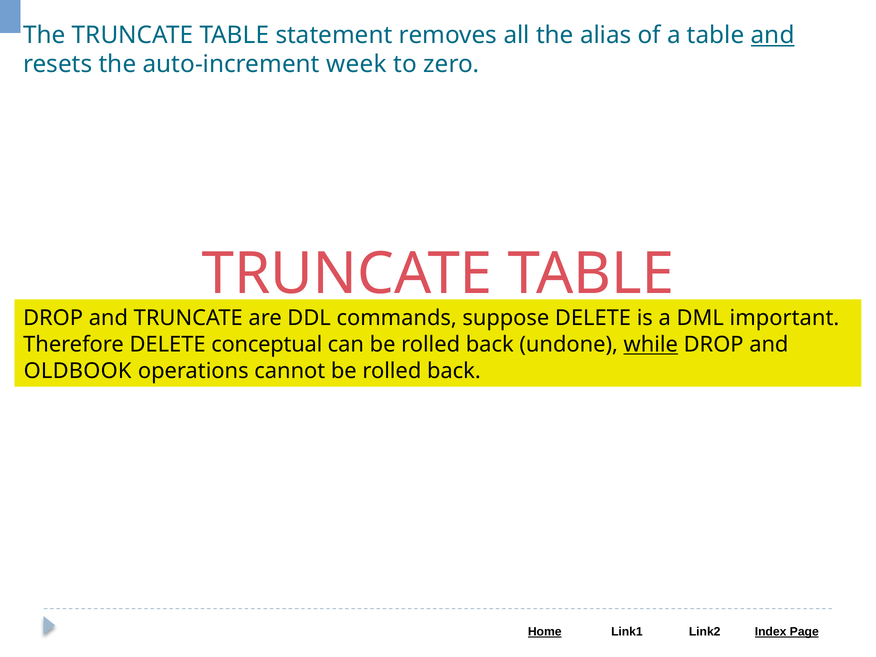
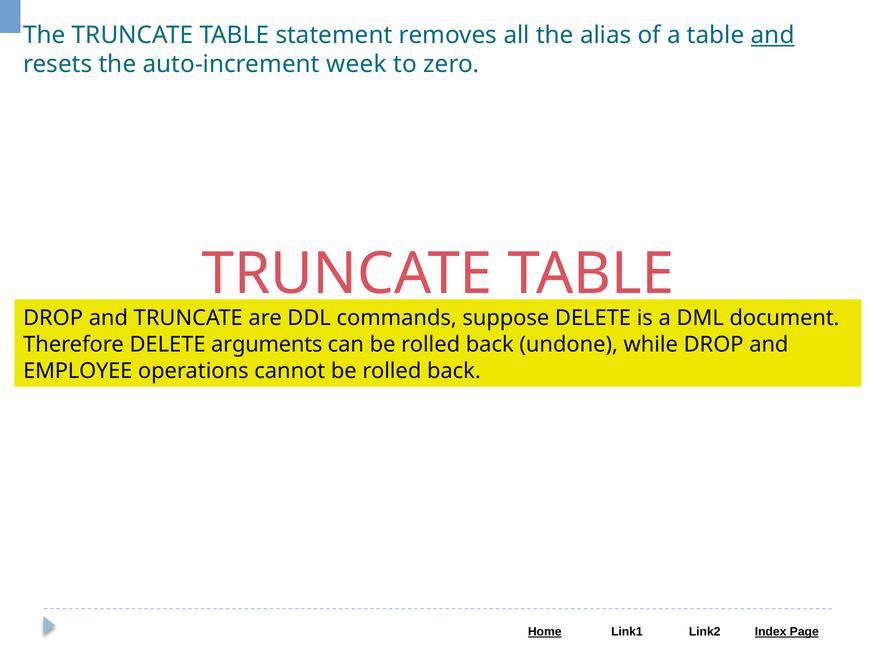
important: important -> document
conceptual: conceptual -> arguments
while underline: present -> none
OLDBOOK: OLDBOOK -> EMPLOYEE
